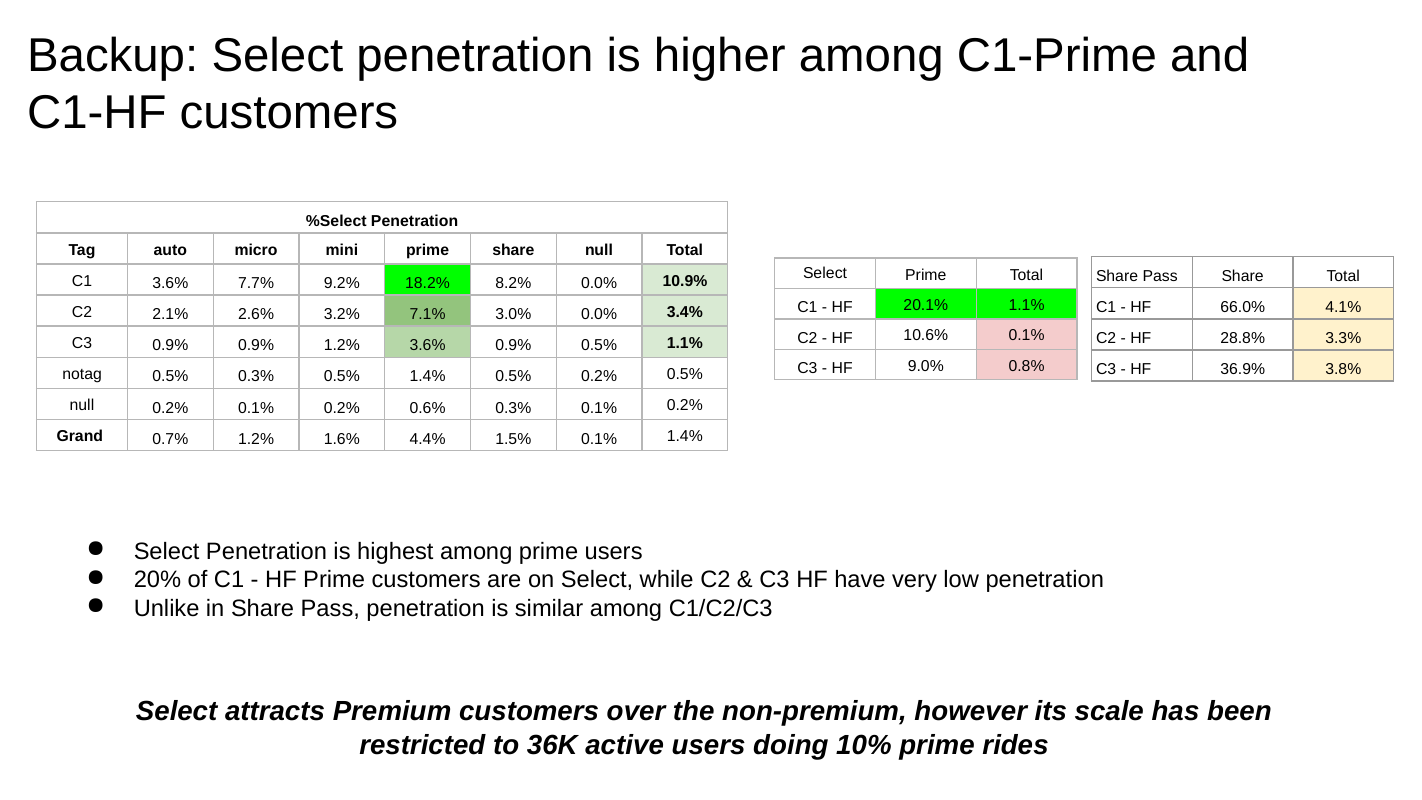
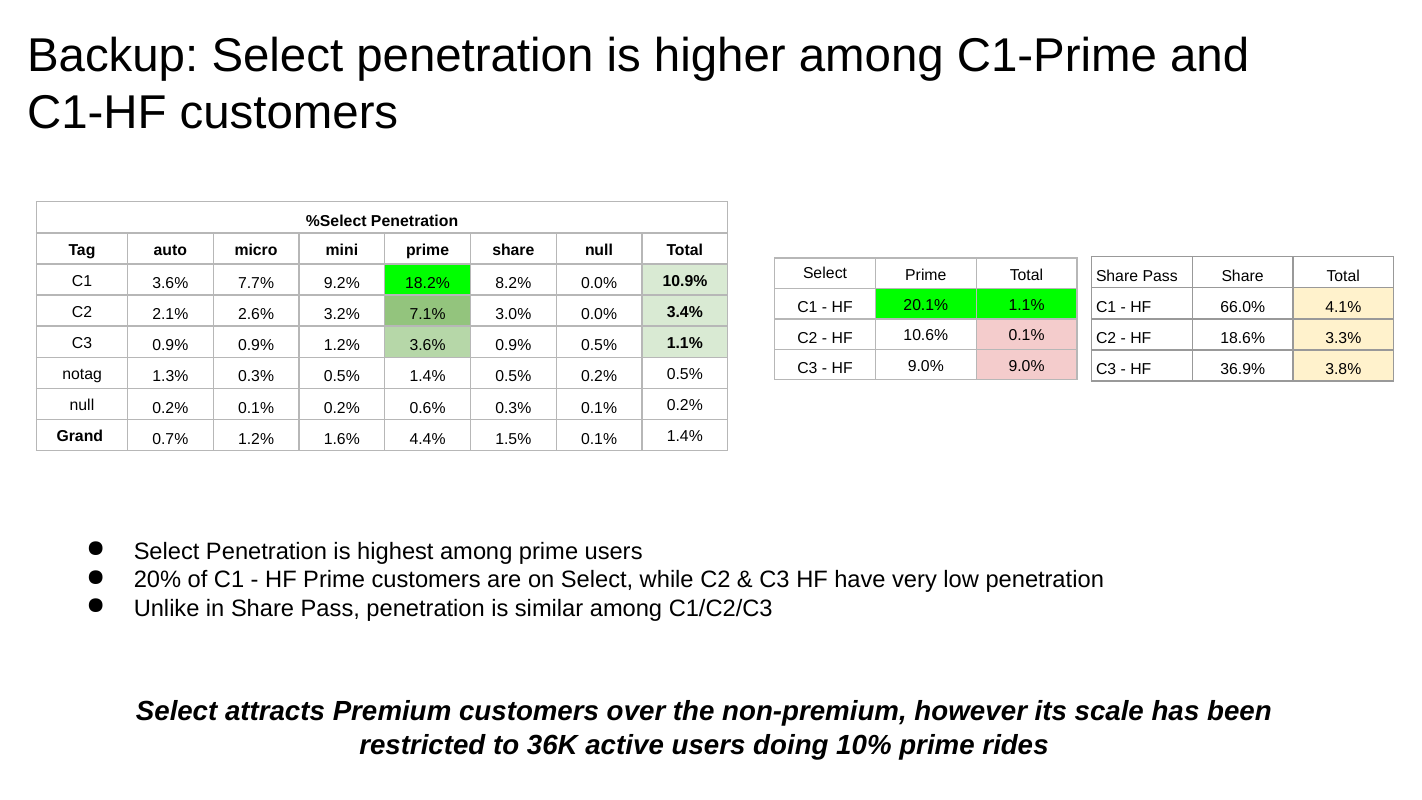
28.8%: 28.8% -> 18.6%
9.0% 0.8%: 0.8% -> 9.0%
notag 0.5%: 0.5% -> 1.3%
